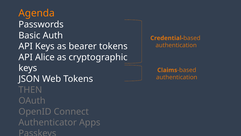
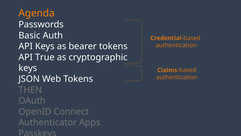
Alice: Alice -> True
